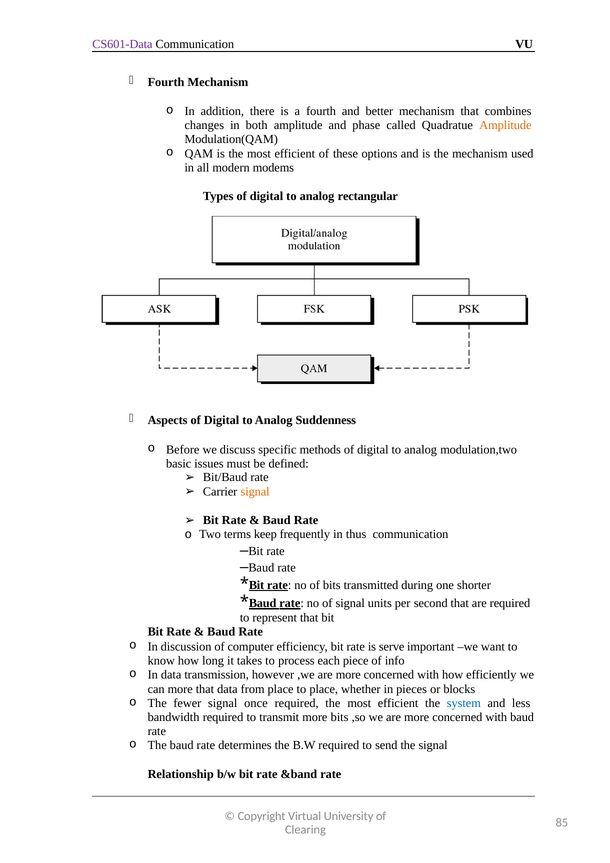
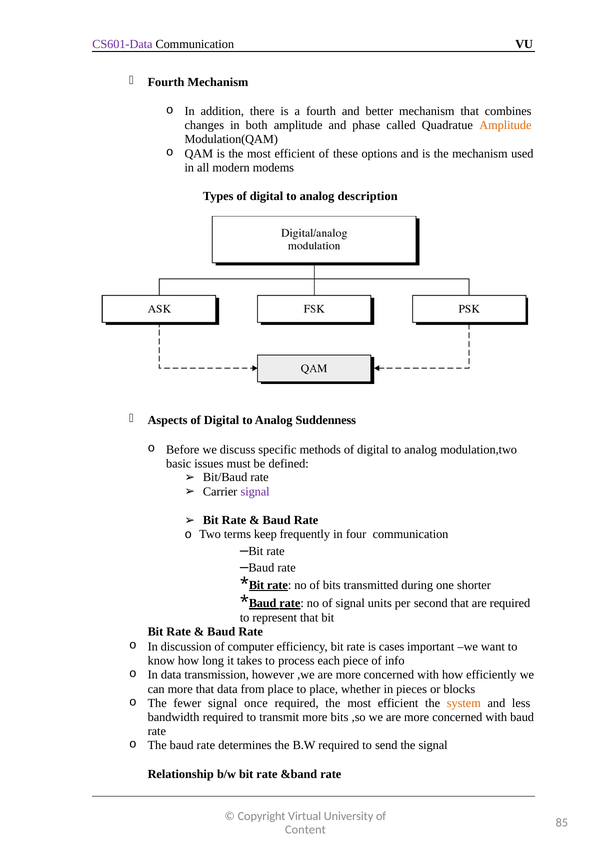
rectangular: rectangular -> description
signal at (255, 492) colour: orange -> purple
thus: thus -> four
serve: serve -> cases
system colour: blue -> orange
Clearing: Clearing -> Content
